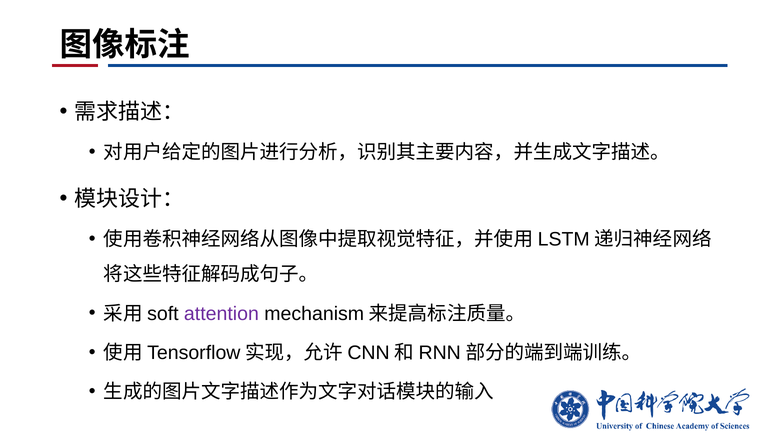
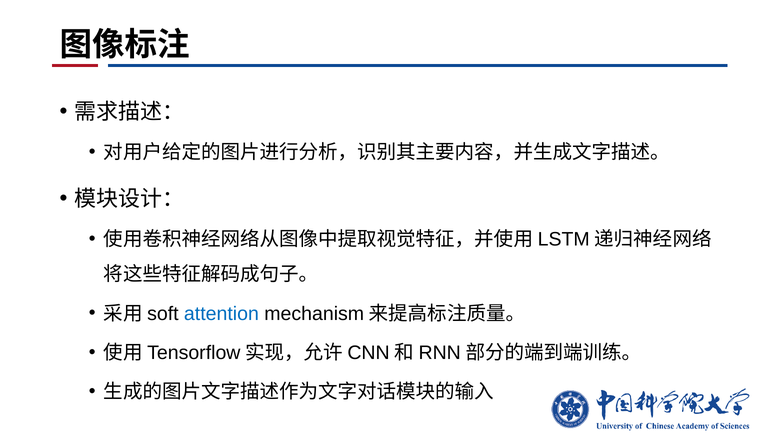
attention colour: purple -> blue
